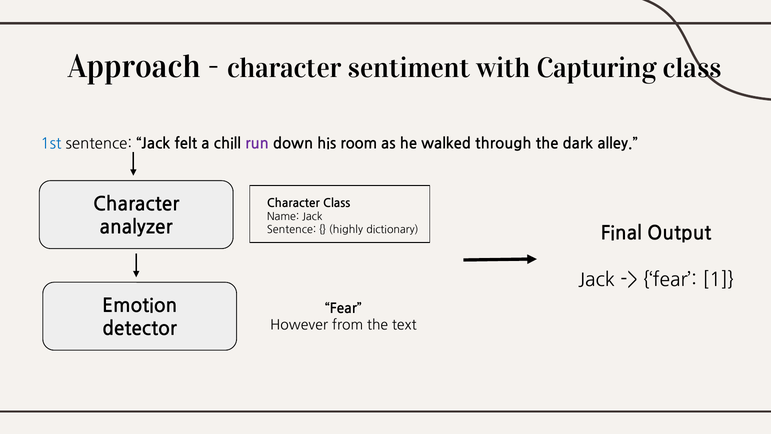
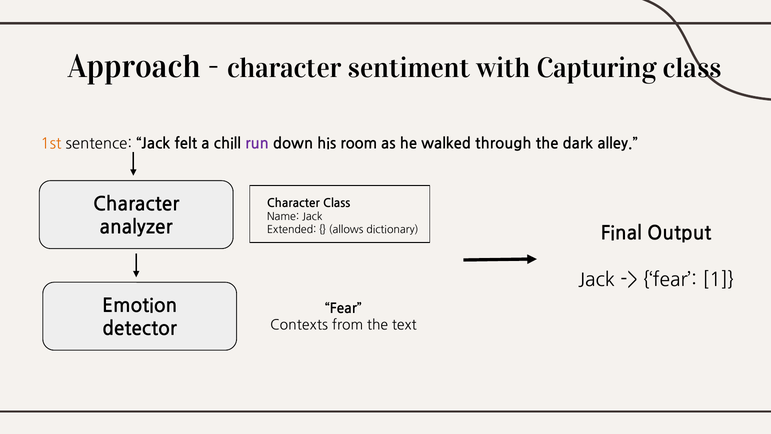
1st colour: blue -> orange
Sentence at (292, 229): Sentence -> Extended
highly: highly -> allows
However: However -> Contexts
